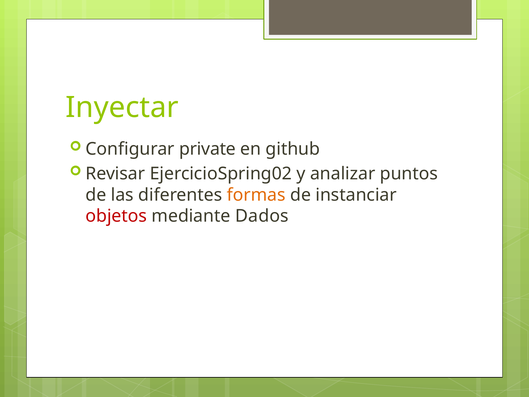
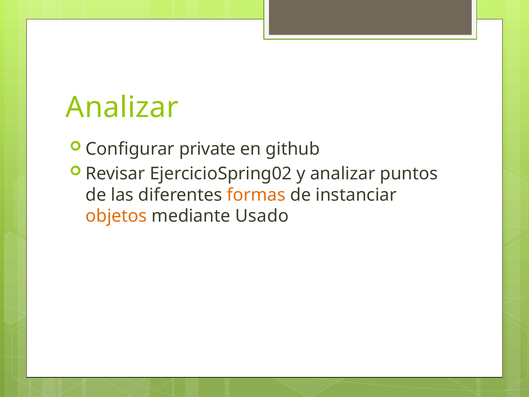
Inyectar at (122, 107): Inyectar -> Analizar
objetos colour: red -> orange
Dados: Dados -> Usado
